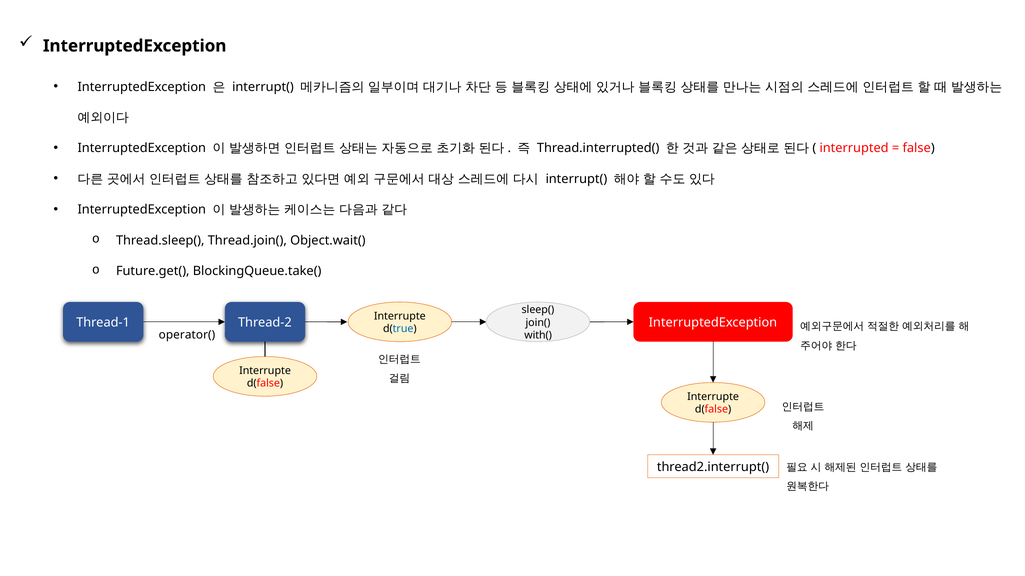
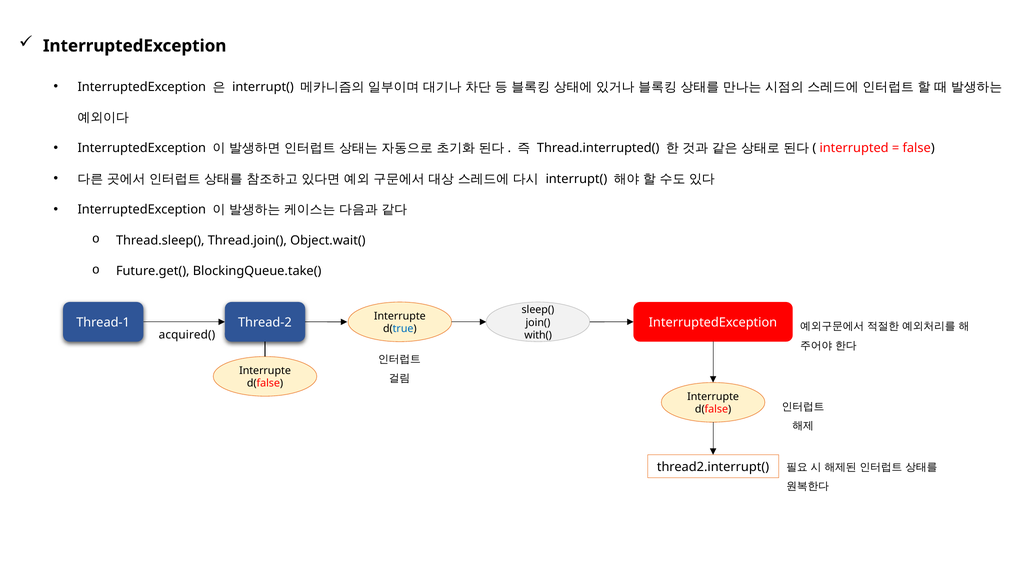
operator(: operator( -> acquired(
